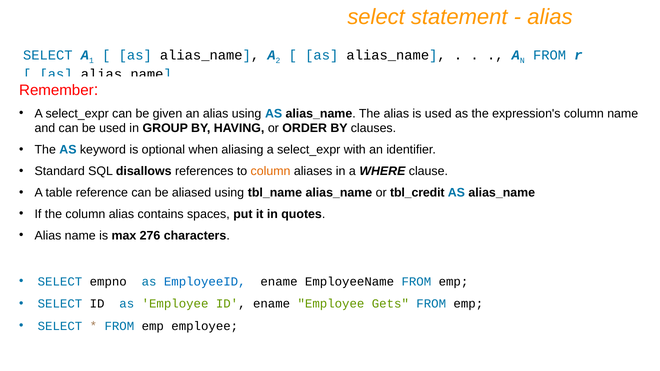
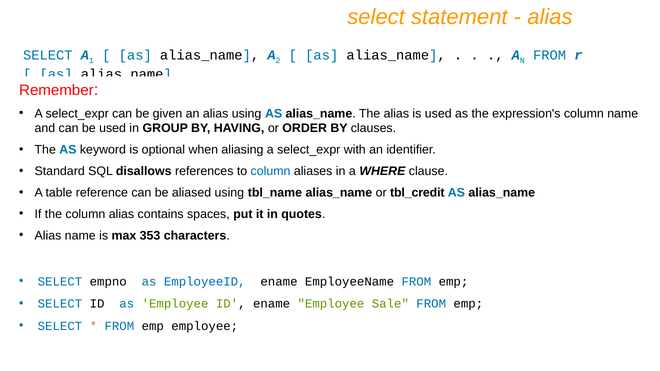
column at (271, 171) colour: orange -> blue
276: 276 -> 353
Gets: Gets -> Sale
